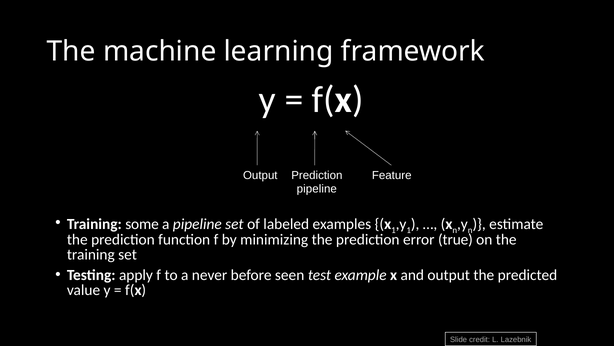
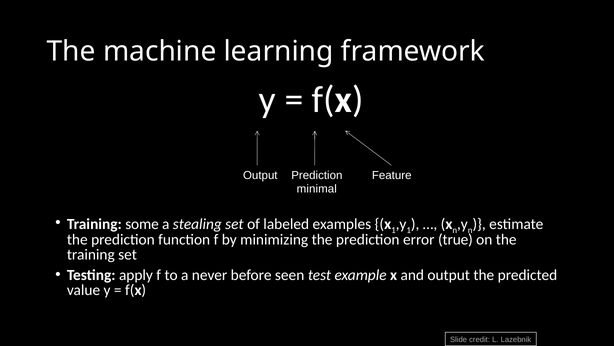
pipeline at (317, 189): pipeline -> minimal
a pipeline: pipeline -> stealing
